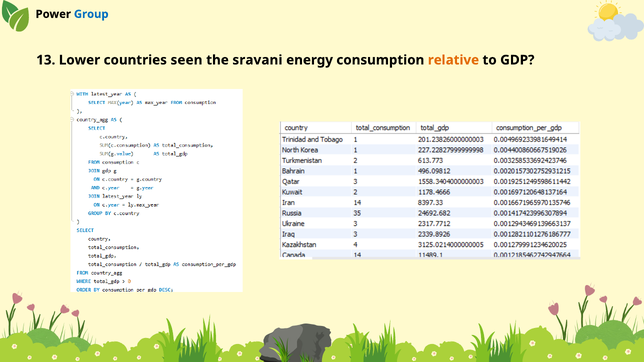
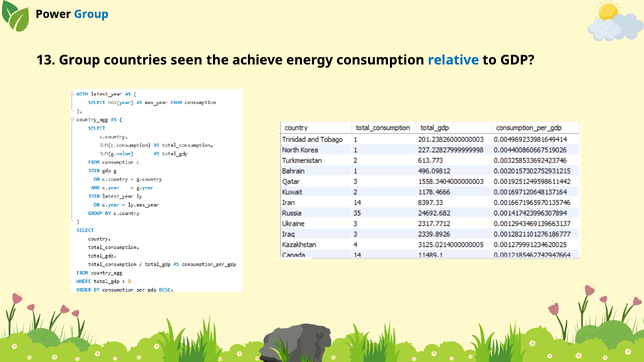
13 Lower: Lower -> Group
sravani: sravani -> achieve
relative colour: orange -> blue
